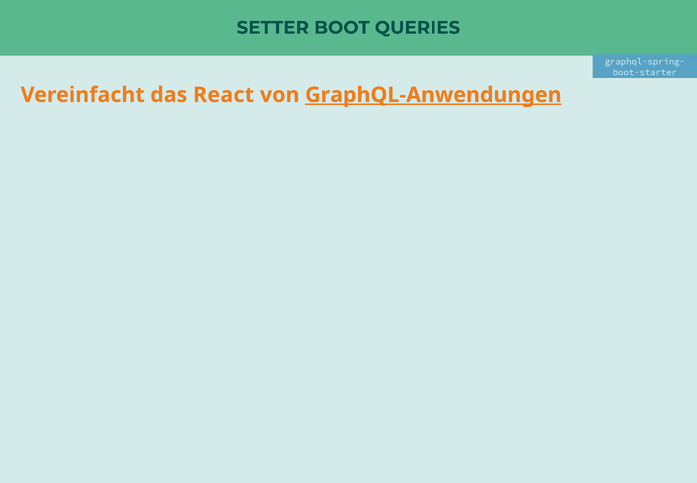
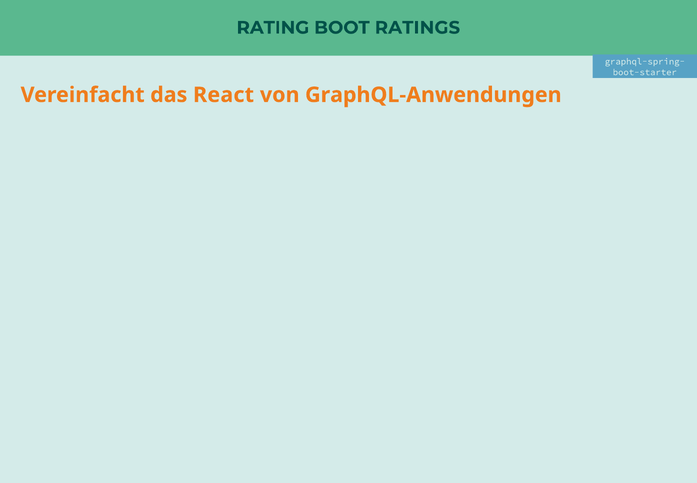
SETTER: SETTER -> RATING
QUERIES: QUERIES -> RATINGS
GraphQL-Anwendungen underline: present -> none
